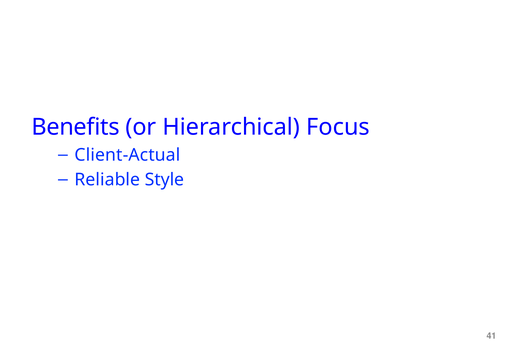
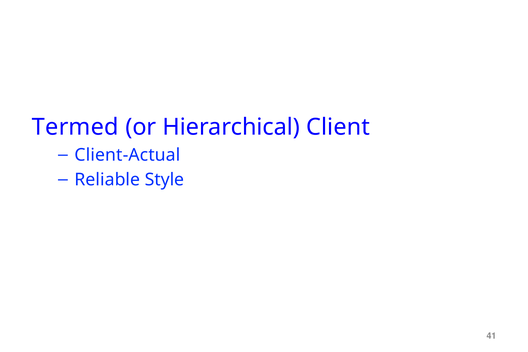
Benefits: Benefits -> Termed
Focus: Focus -> Client
